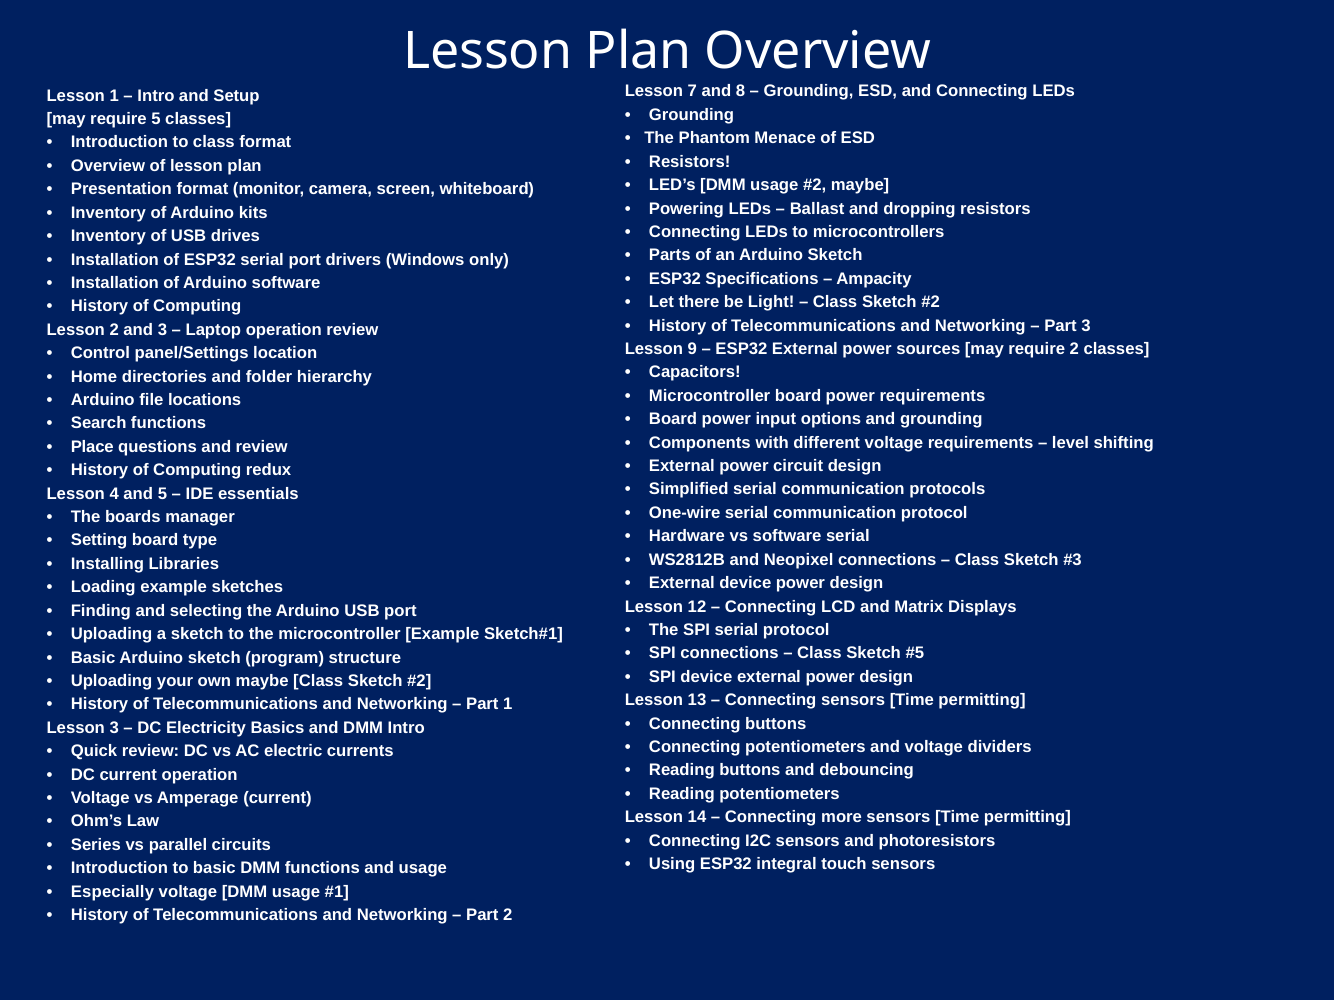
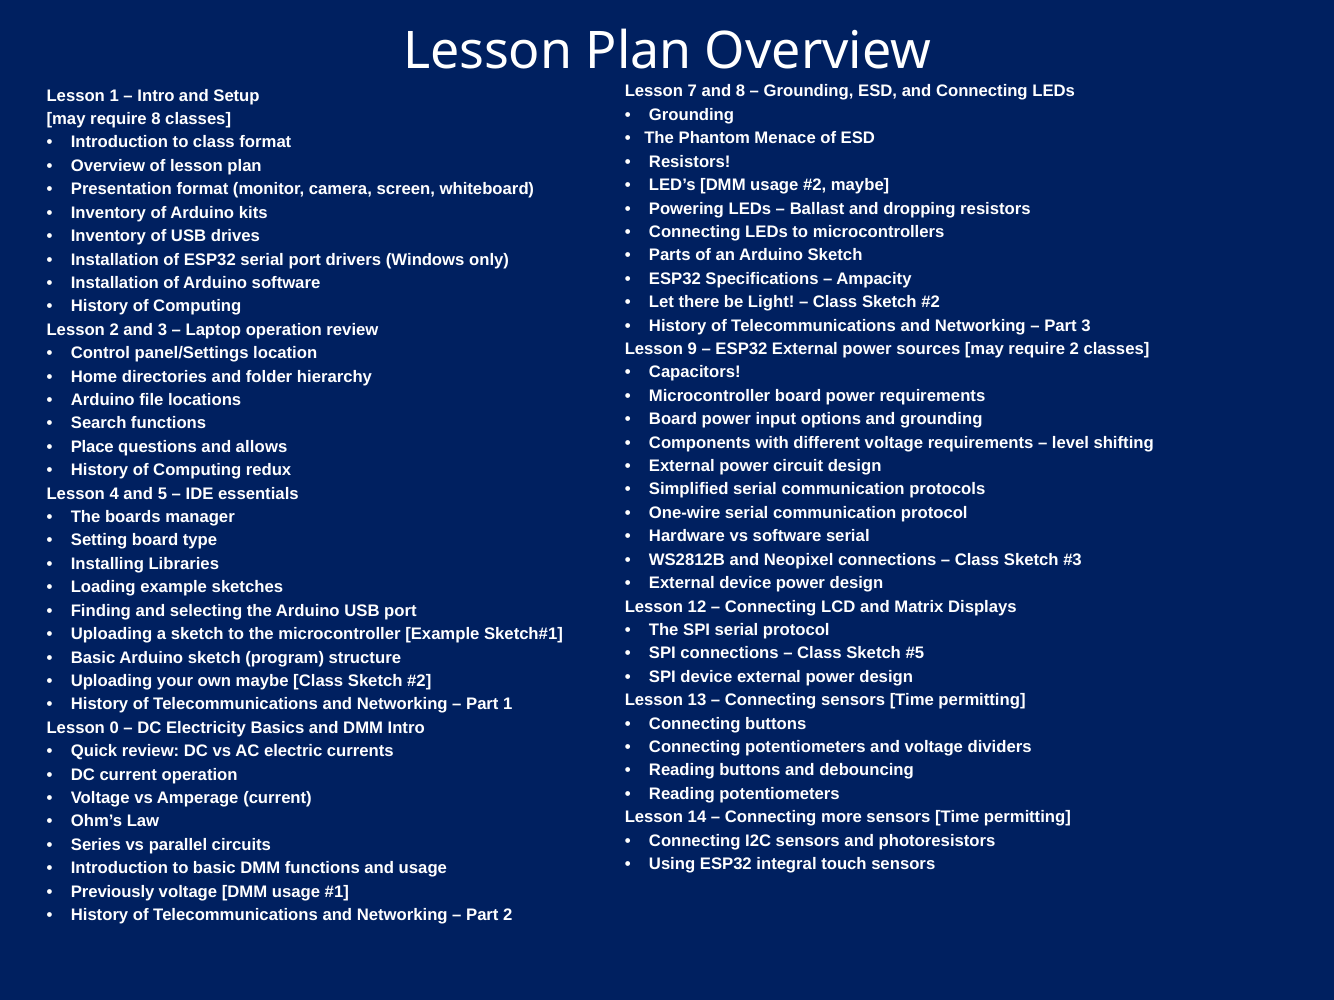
require 5: 5 -> 8
and review: review -> allows
Lesson 3: 3 -> 0
Especially: Especially -> Previously
